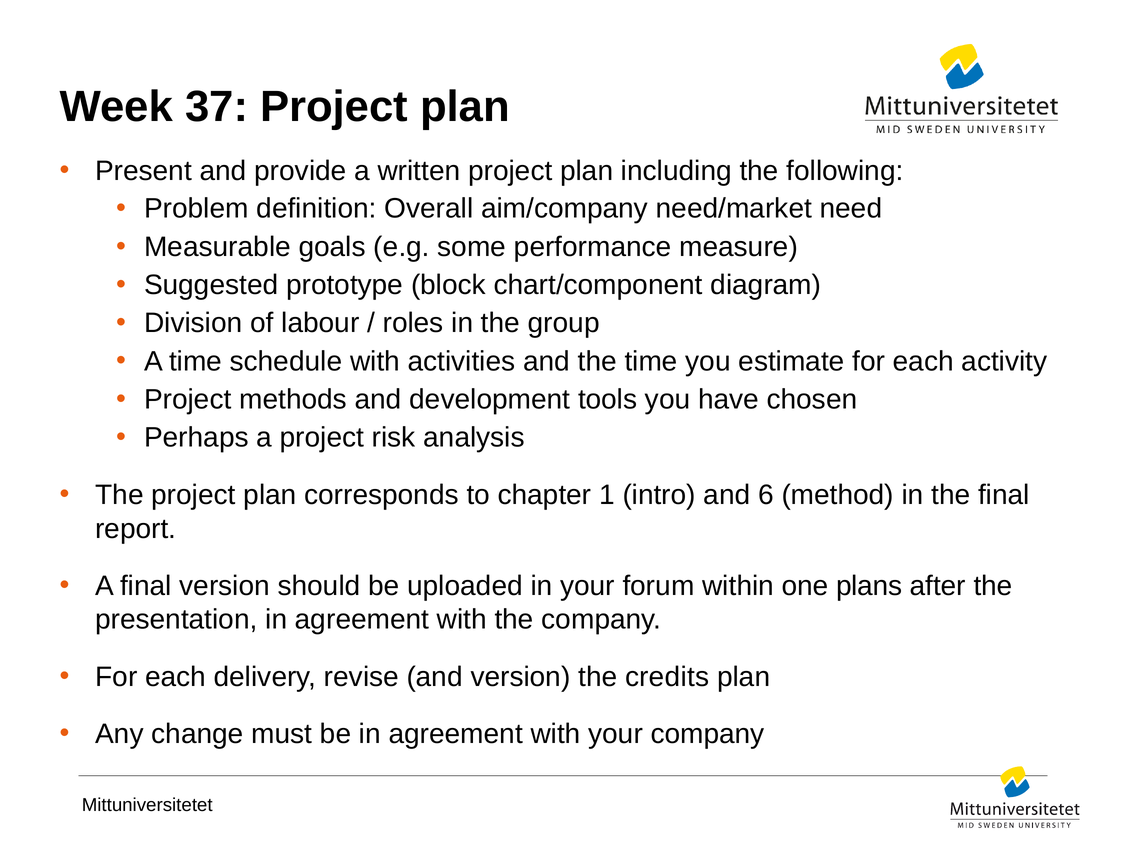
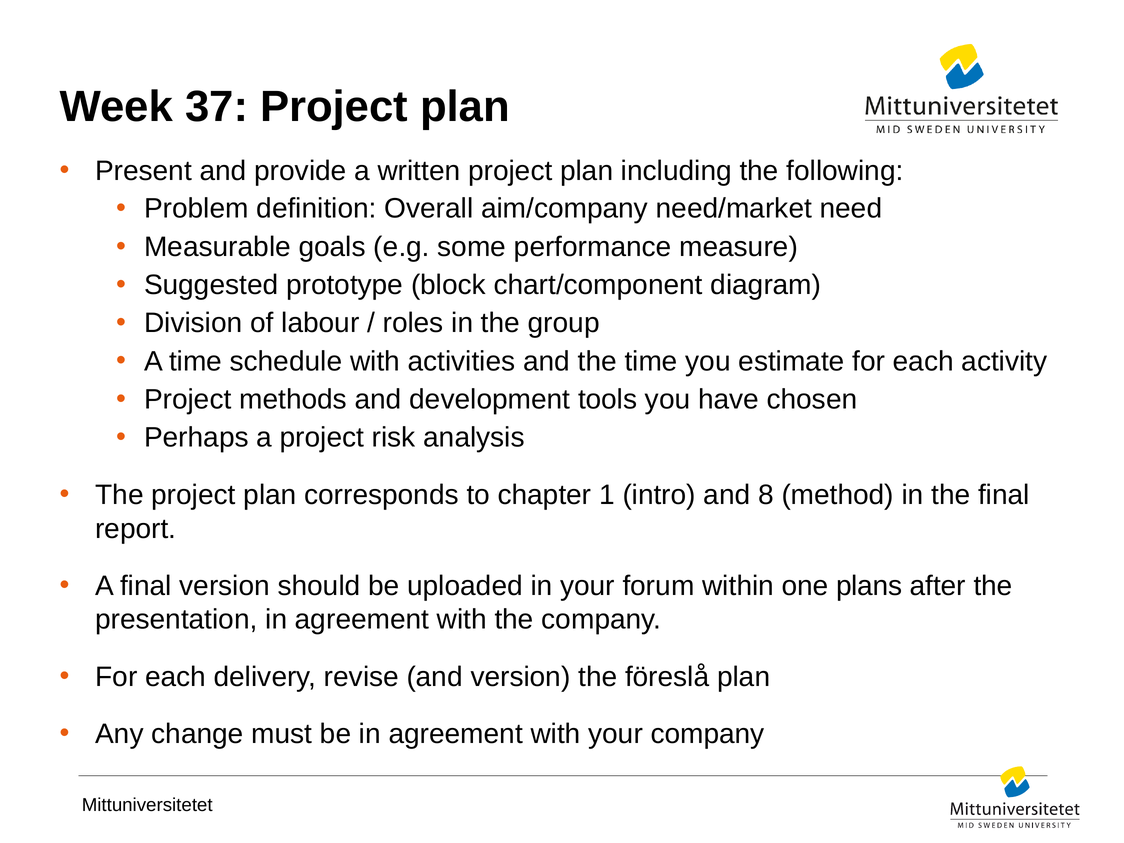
6: 6 -> 8
credits: credits -> föreslå
